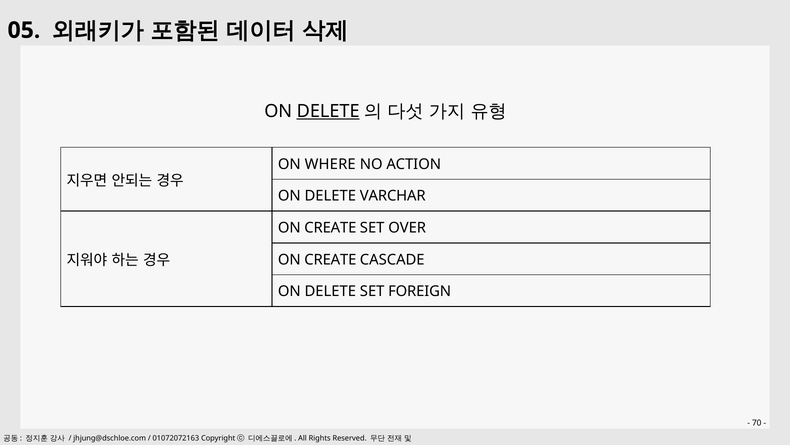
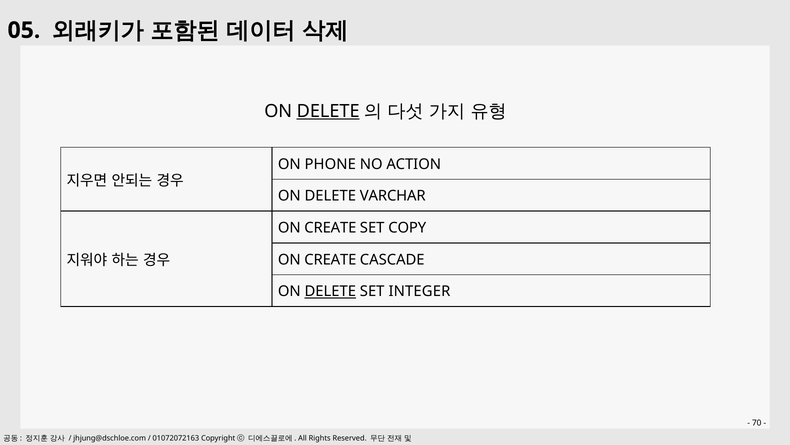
WHERE: WHERE -> PHONE
OVER: OVER -> COPY
DELETE at (330, 291) underline: none -> present
FOREIGN: FOREIGN -> INTEGER
